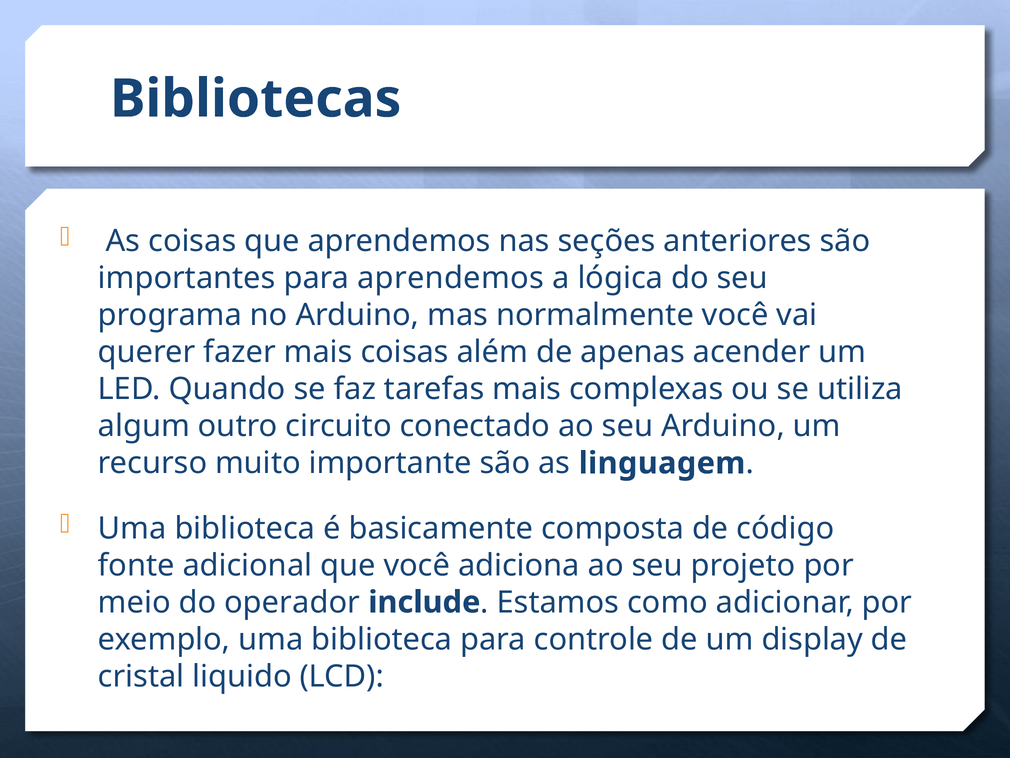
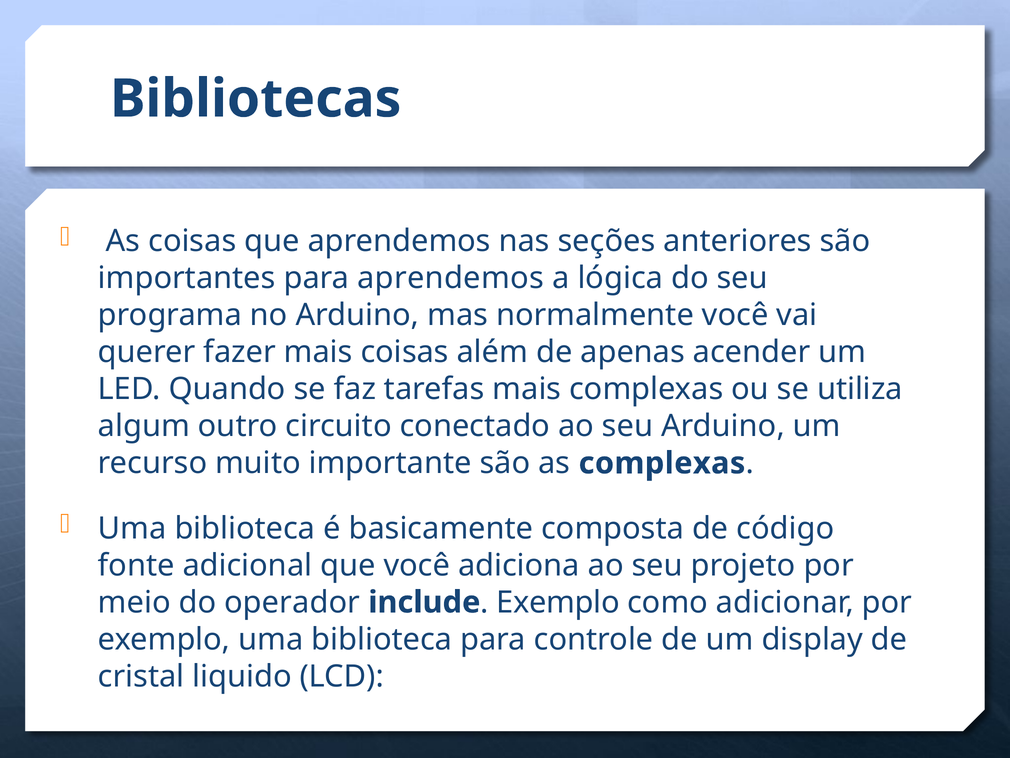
as linguagem: linguagem -> complexas
Estamos at (558, 602): Estamos -> Exemplo
